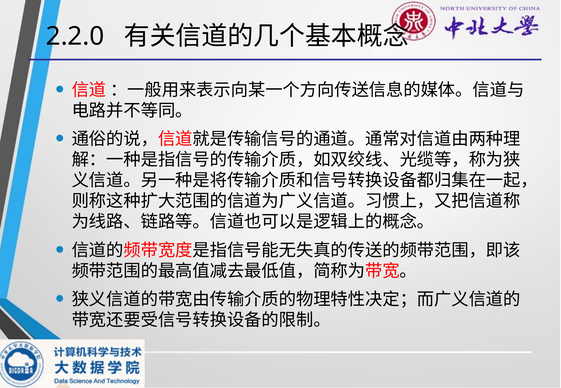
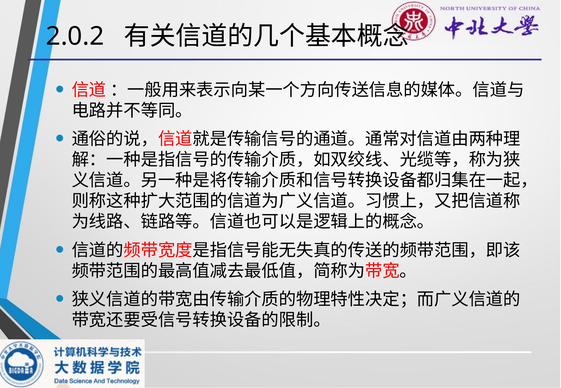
2.2.0: 2.2.0 -> 2.0.2
